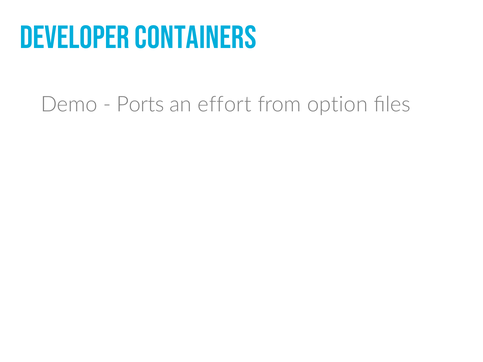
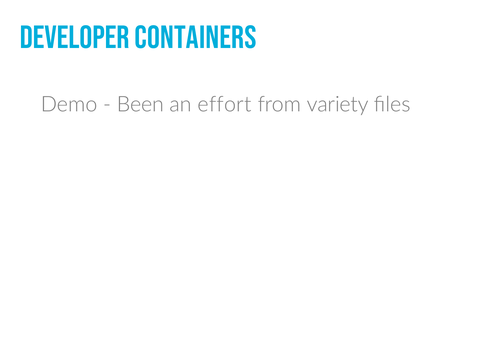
Ports: Ports -> Been
option: option -> variety
